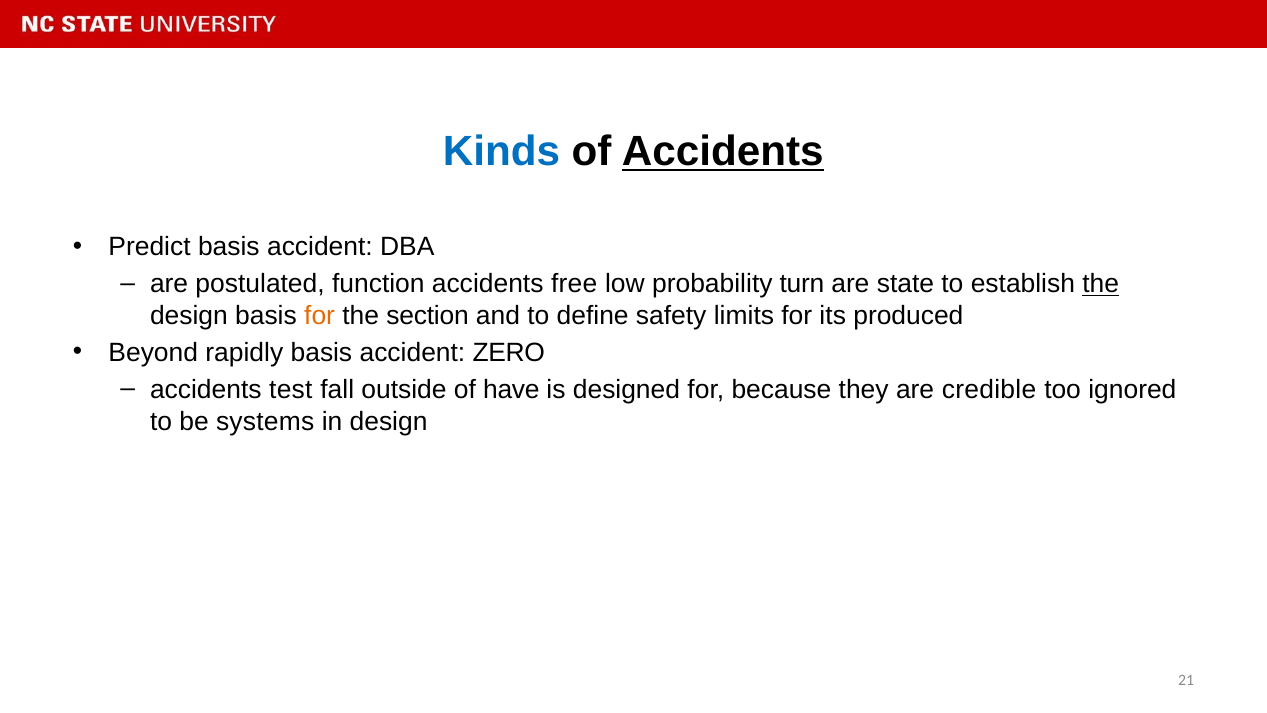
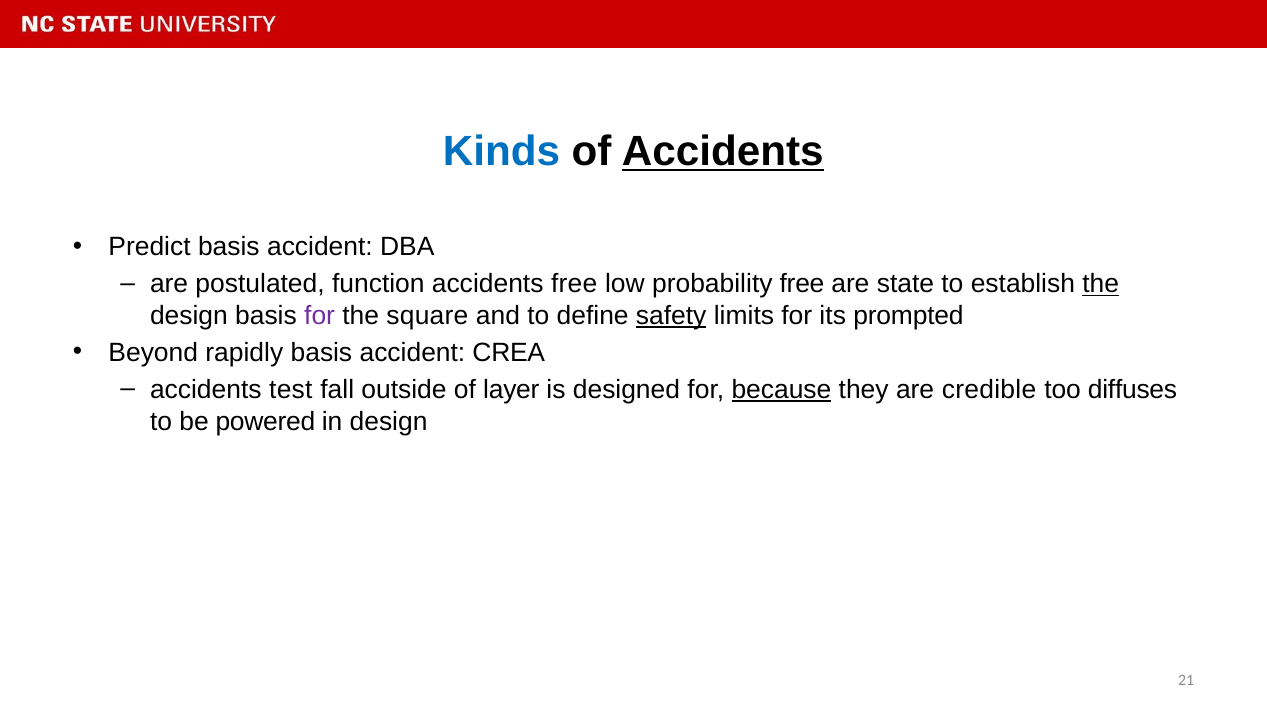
probability turn: turn -> free
for at (320, 316) colour: orange -> purple
section: section -> square
safety underline: none -> present
produced: produced -> prompted
ZERO: ZERO -> CREA
have: have -> layer
because underline: none -> present
ignored: ignored -> diffuses
systems: systems -> powered
